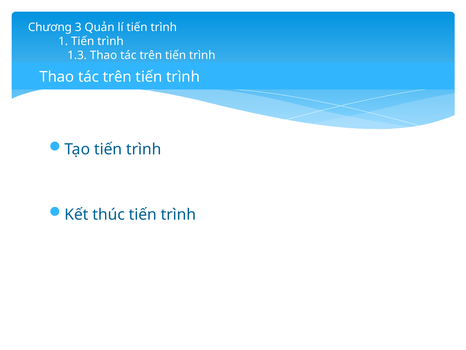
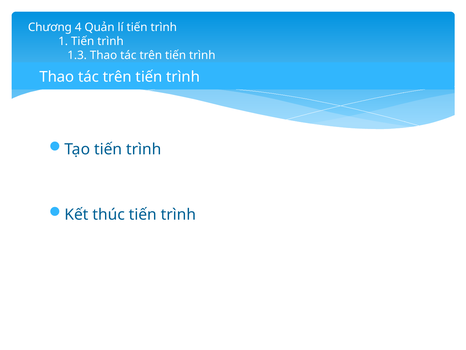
3: 3 -> 4
